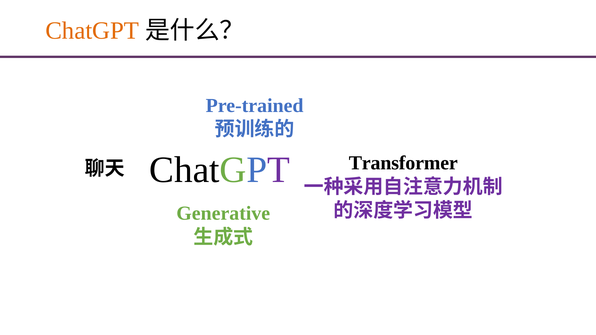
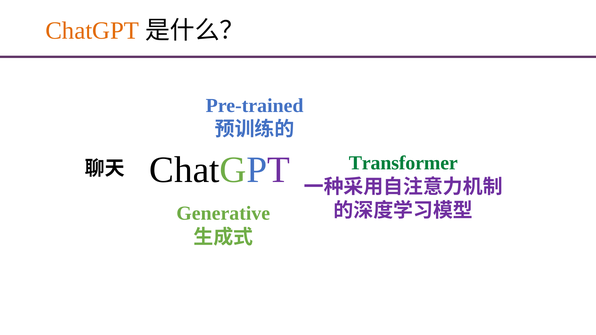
Transformer colour: black -> green
